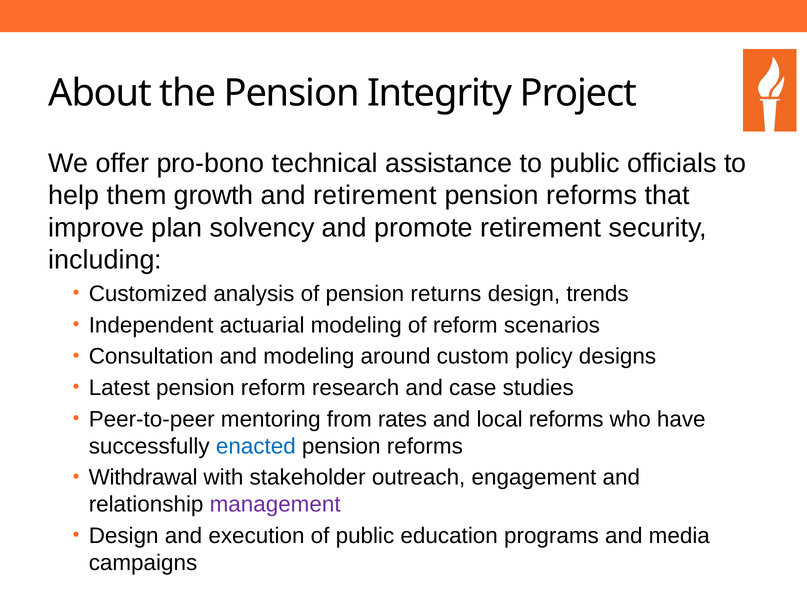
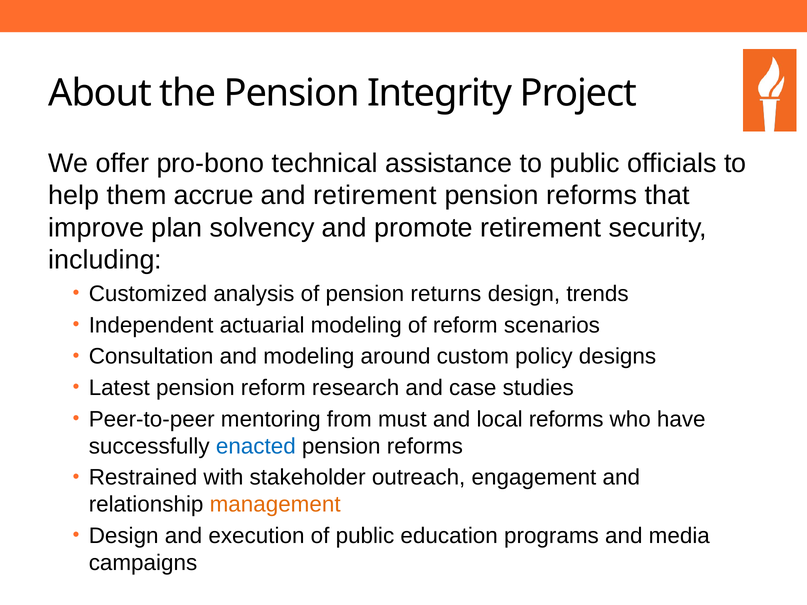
growth: growth -> accrue
rates: rates -> must
Withdrawal: Withdrawal -> Restrained
management colour: purple -> orange
